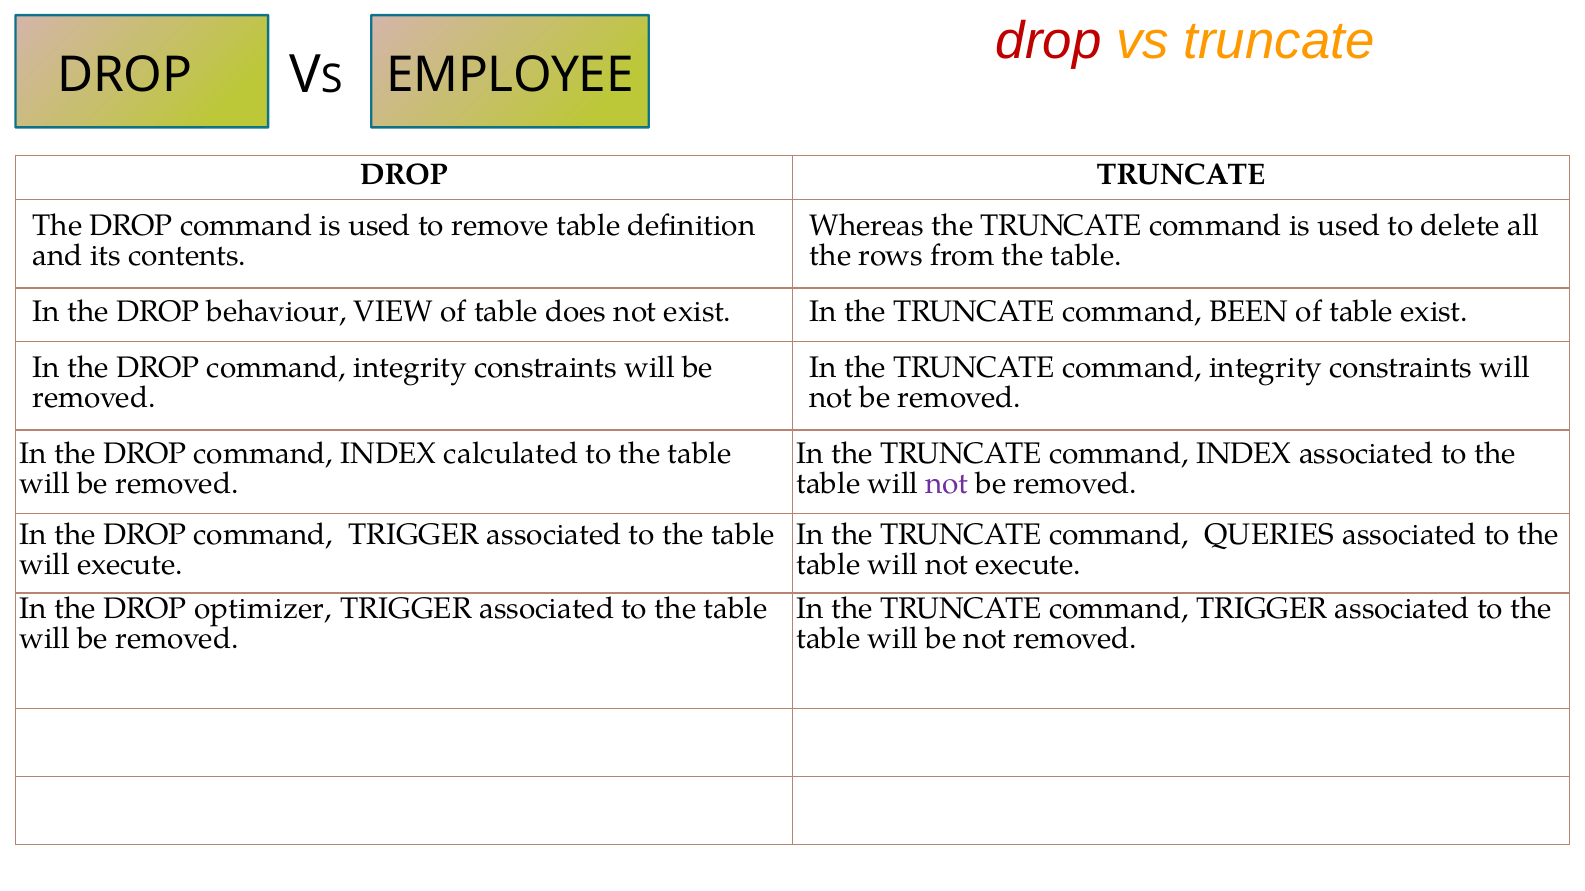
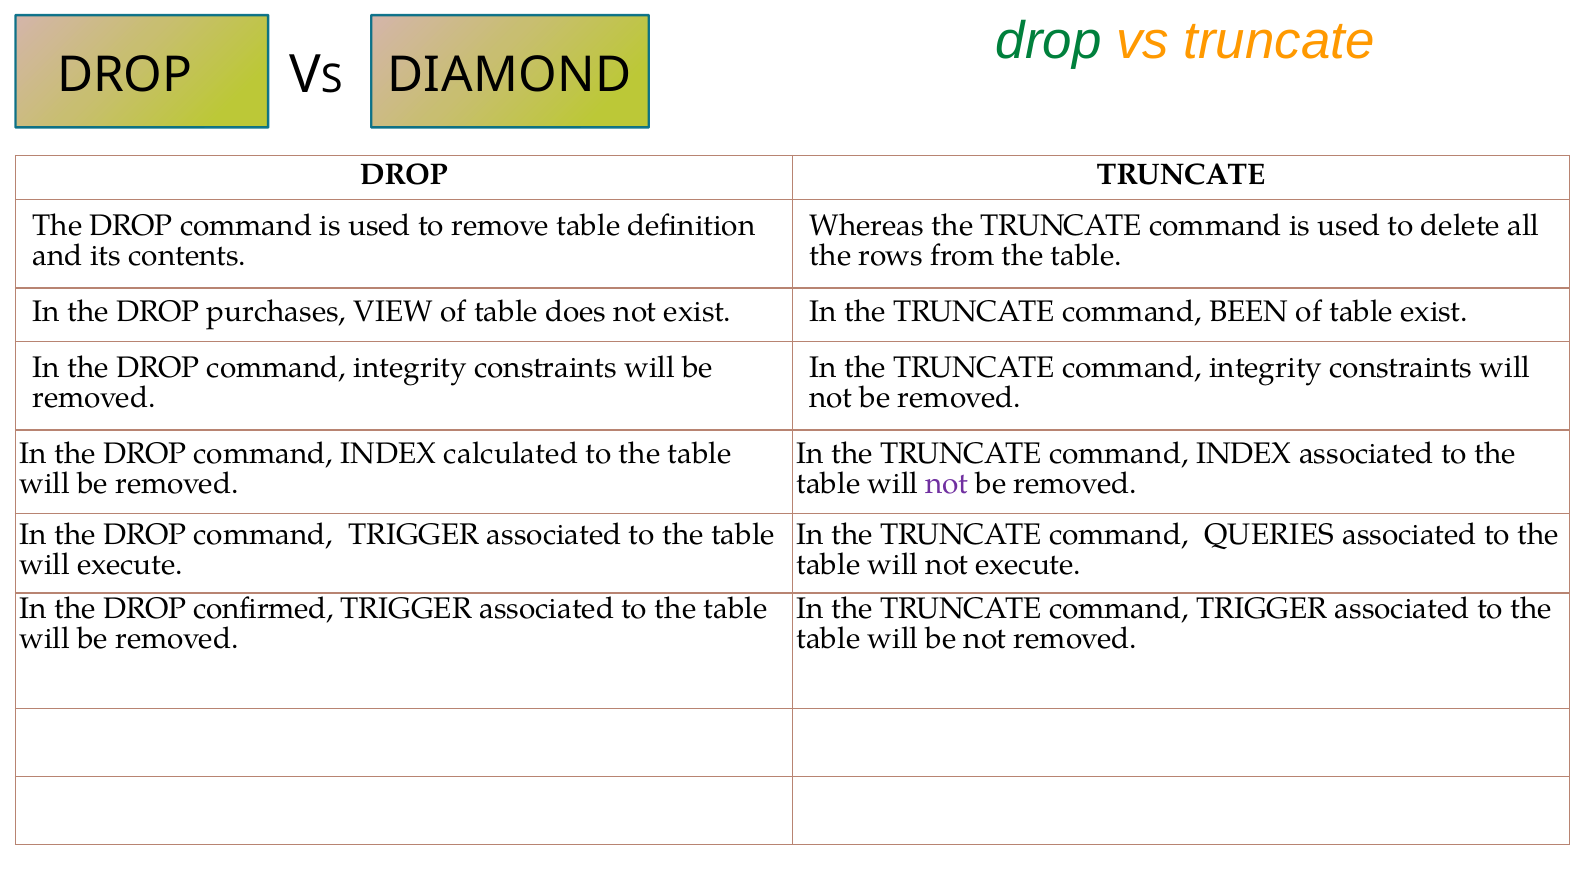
drop at (1049, 41) colour: red -> green
EMPLOYEE: EMPLOYEE -> DIAMOND
behaviour: behaviour -> purchases
optimizer: optimizer -> confirmed
